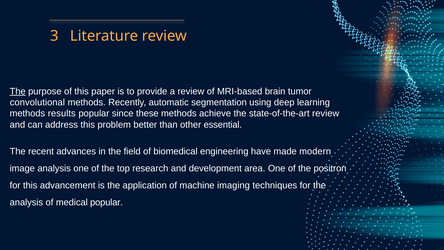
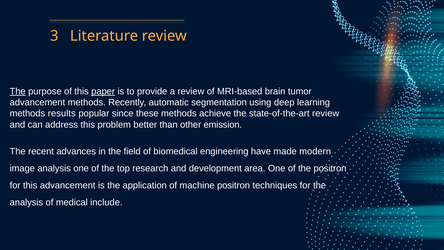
paper underline: none -> present
convolutional at (37, 102): convolutional -> advancement
essential: essential -> emission
machine imaging: imaging -> positron
medical popular: popular -> include
